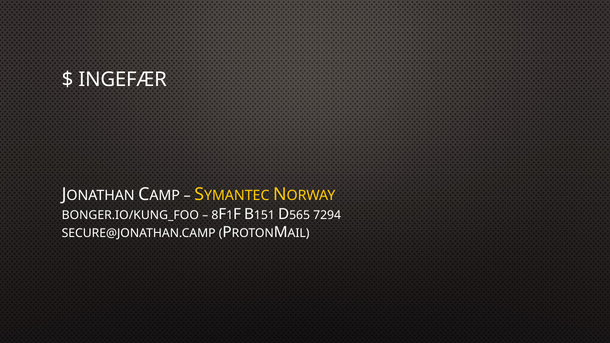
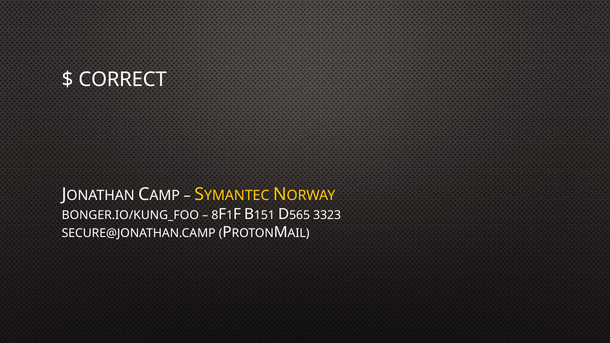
INGEFÆR: INGEFÆR -> CORRECT
7294: 7294 -> 3323
